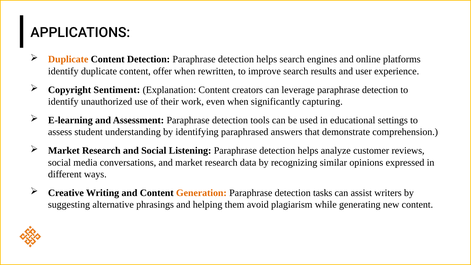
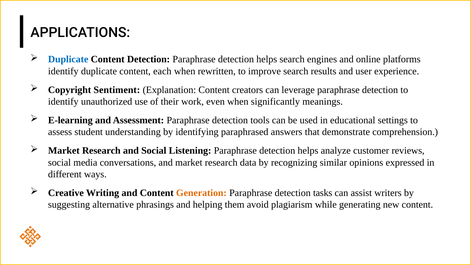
Duplicate at (68, 59) colour: orange -> blue
offer: offer -> each
capturing: capturing -> meanings
